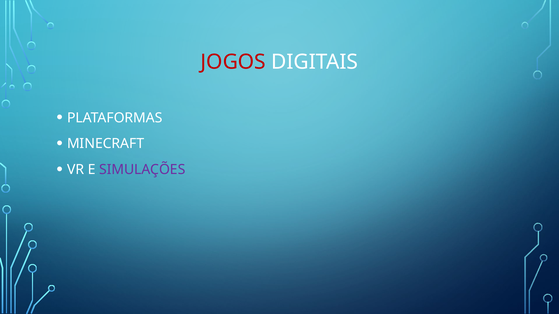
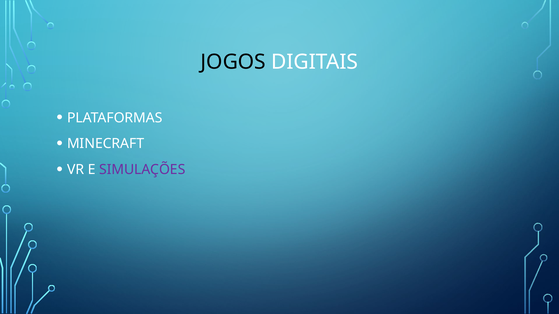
JOGOS colour: red -> black
